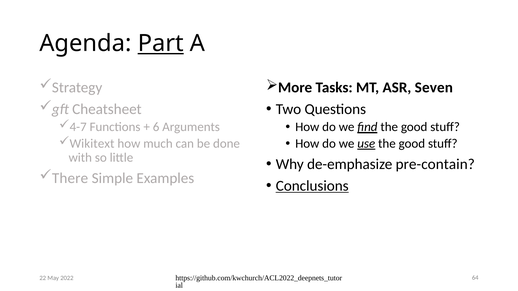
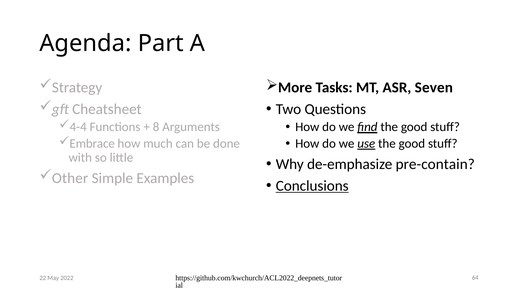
Part underline: present -> none
4-7: 4-7 -> 4-4
6: 6 -> 8
Wikitext: Wikitext -> Embrace
There: There -> Other
